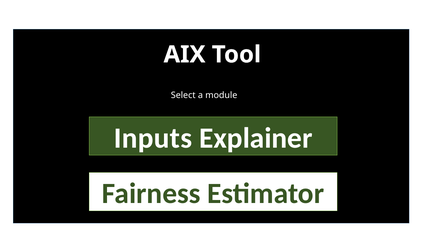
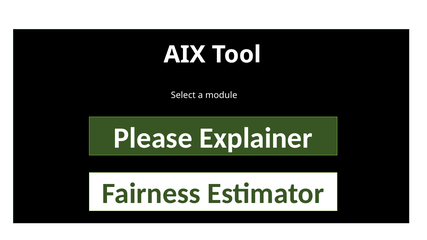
Inputs: Inputs -> Please
